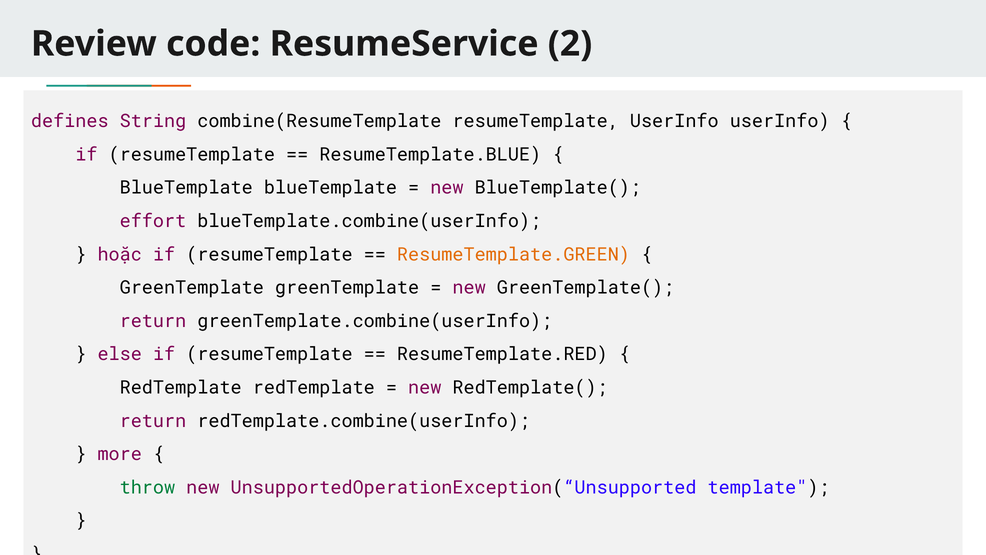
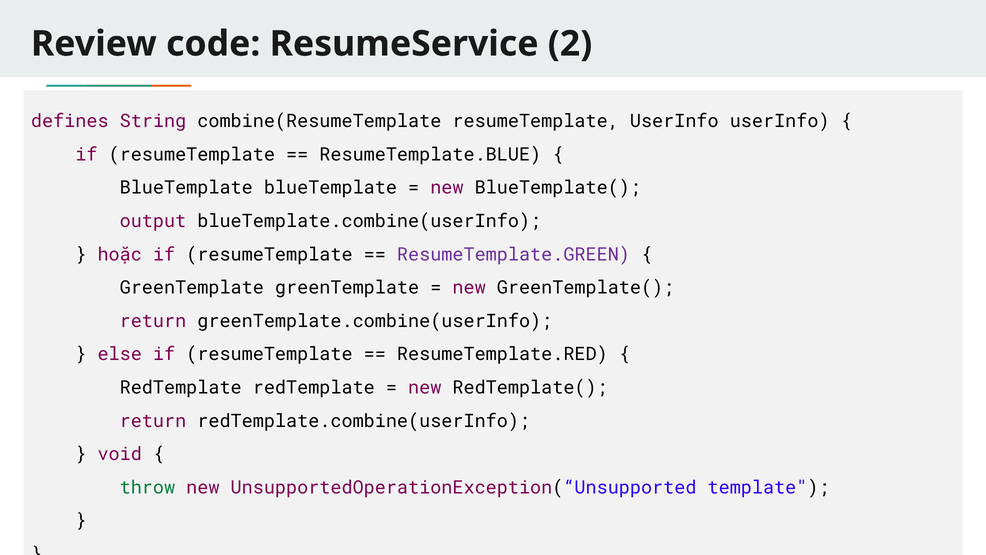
effort: effort -> output
ResumeTemplate.GREEN colour: orange -> purple
more: more -> void
